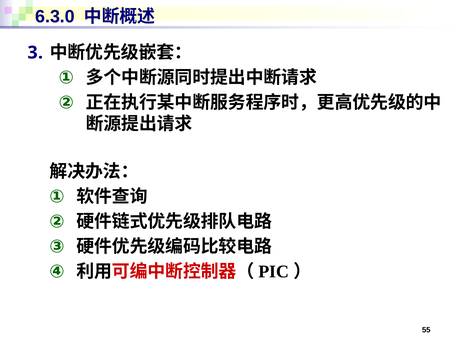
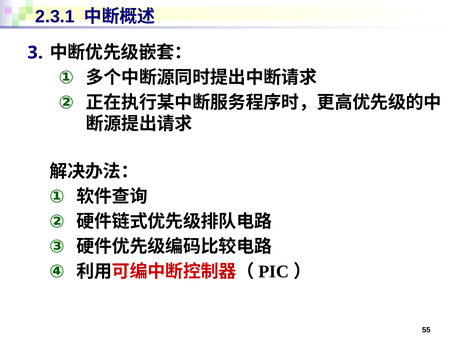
6.3.0: 6.3.0 -> 2.3.1
